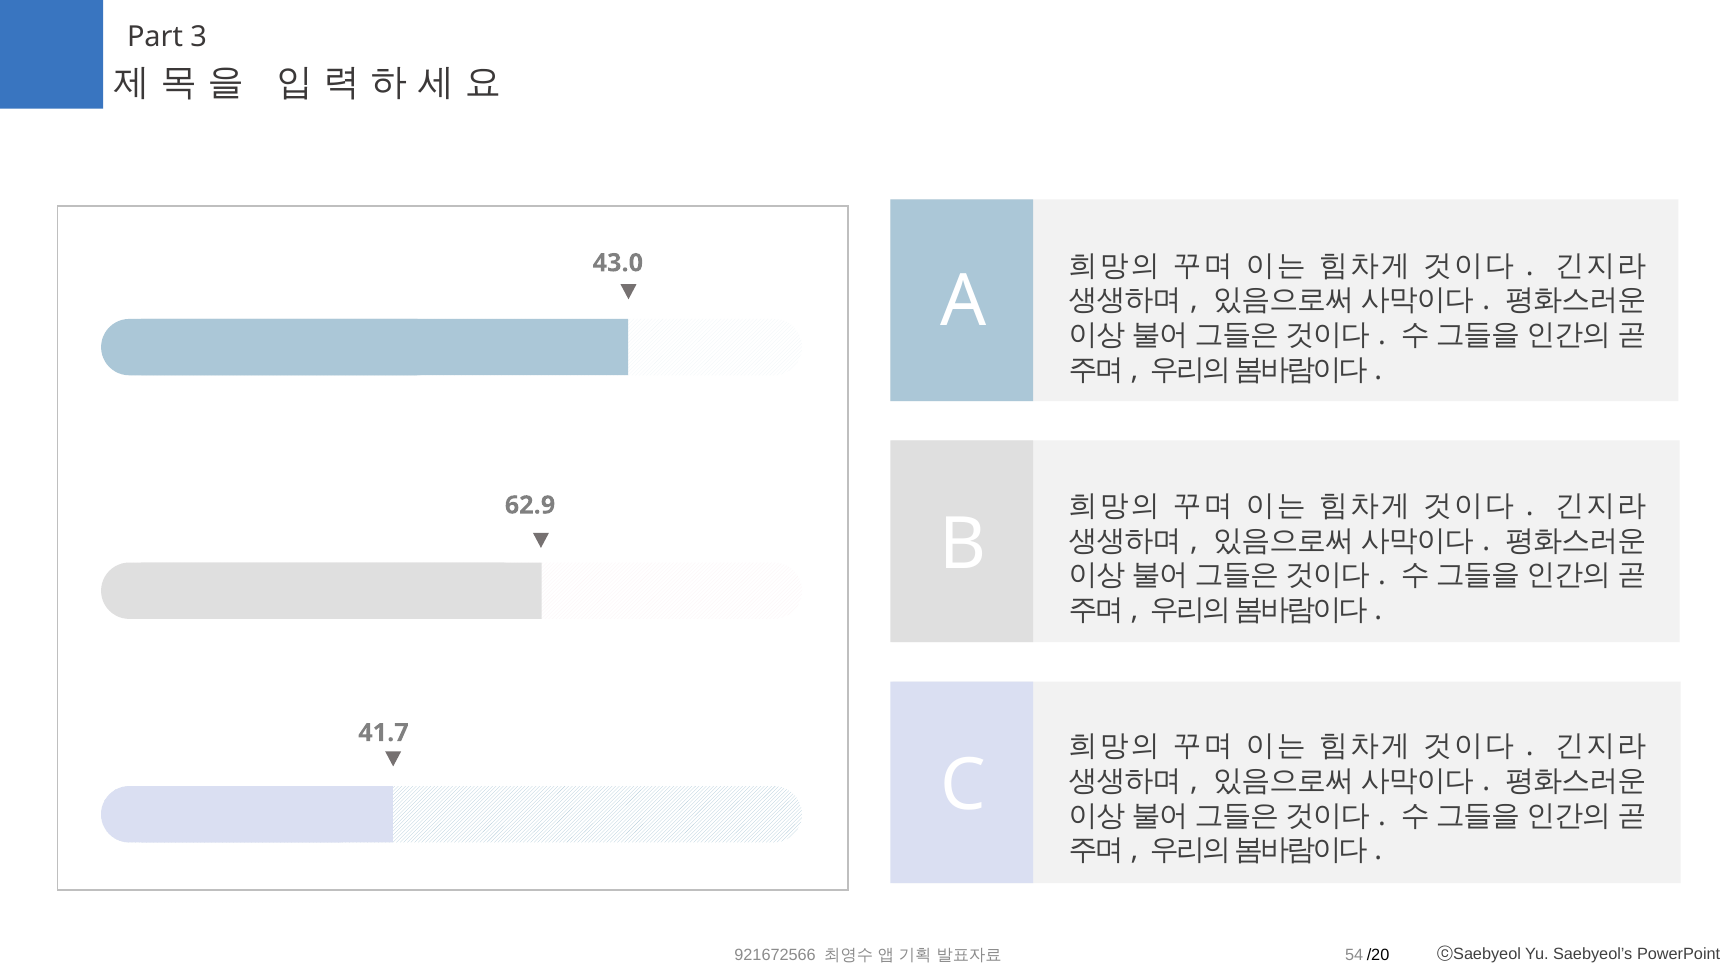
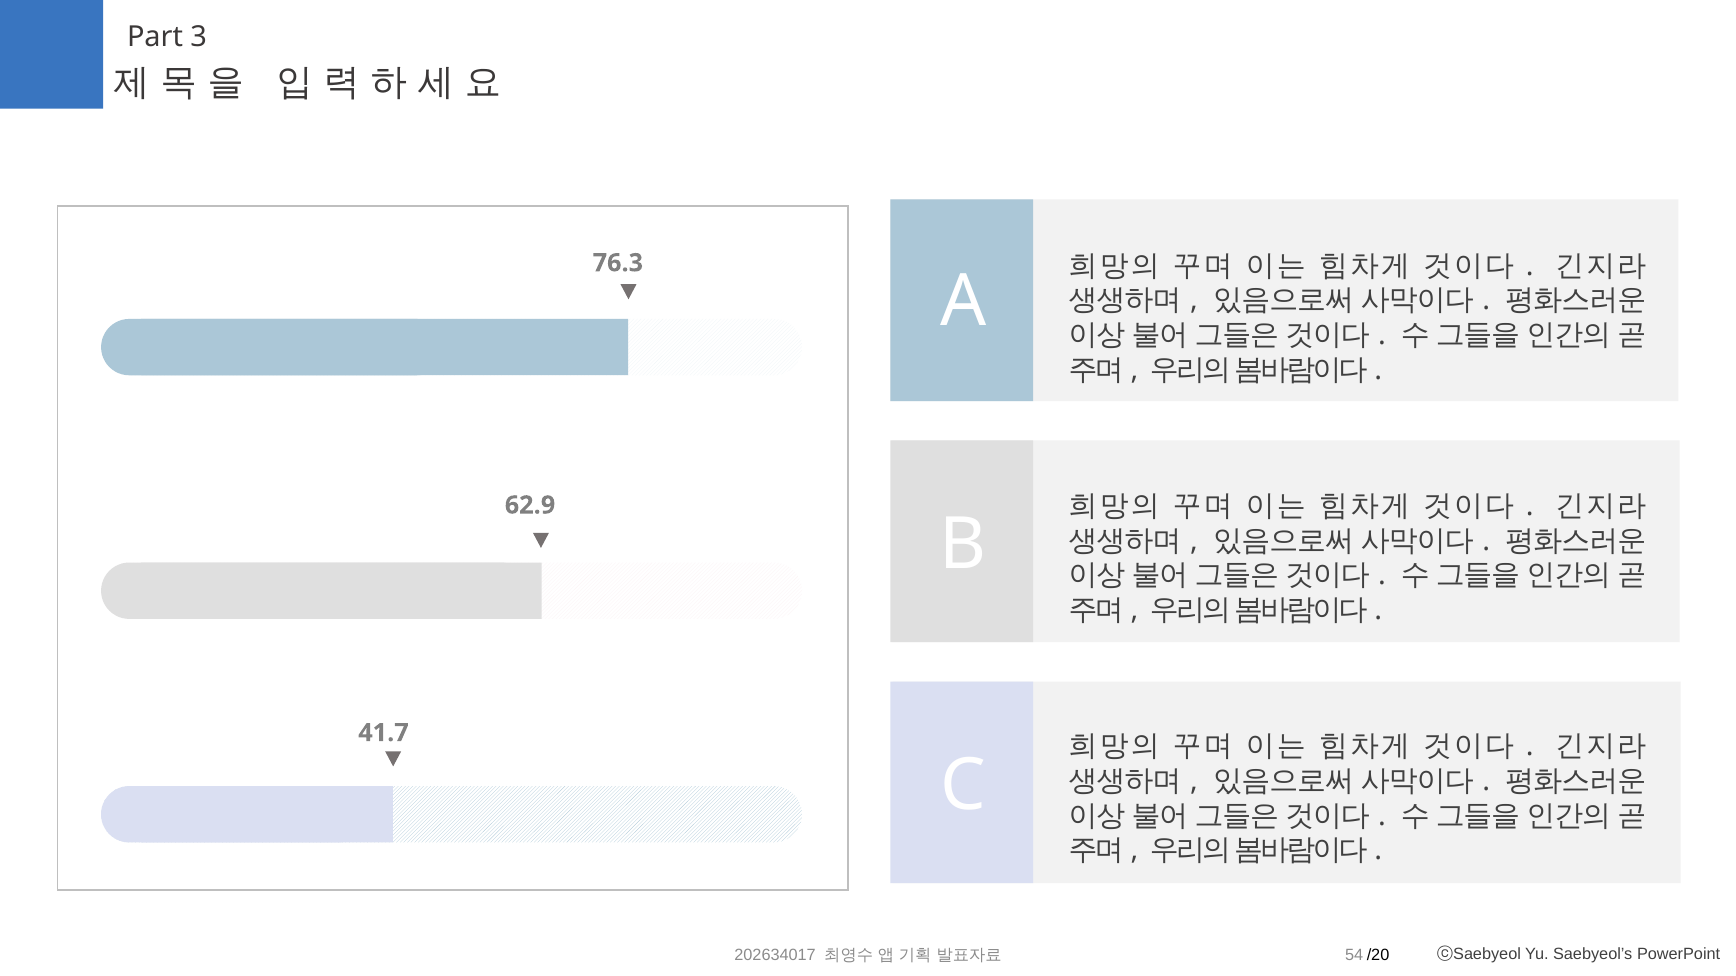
43.0: 43.0 -> 76.3
921672566: 921672566 -> 202634017
